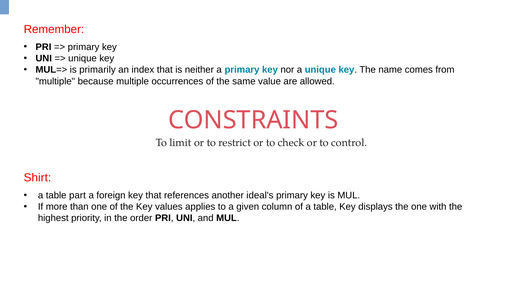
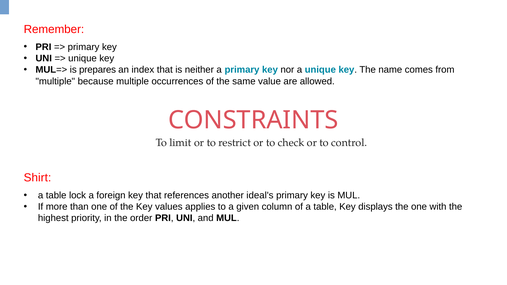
primarily: primarily -> prepares
part: part -> lock
